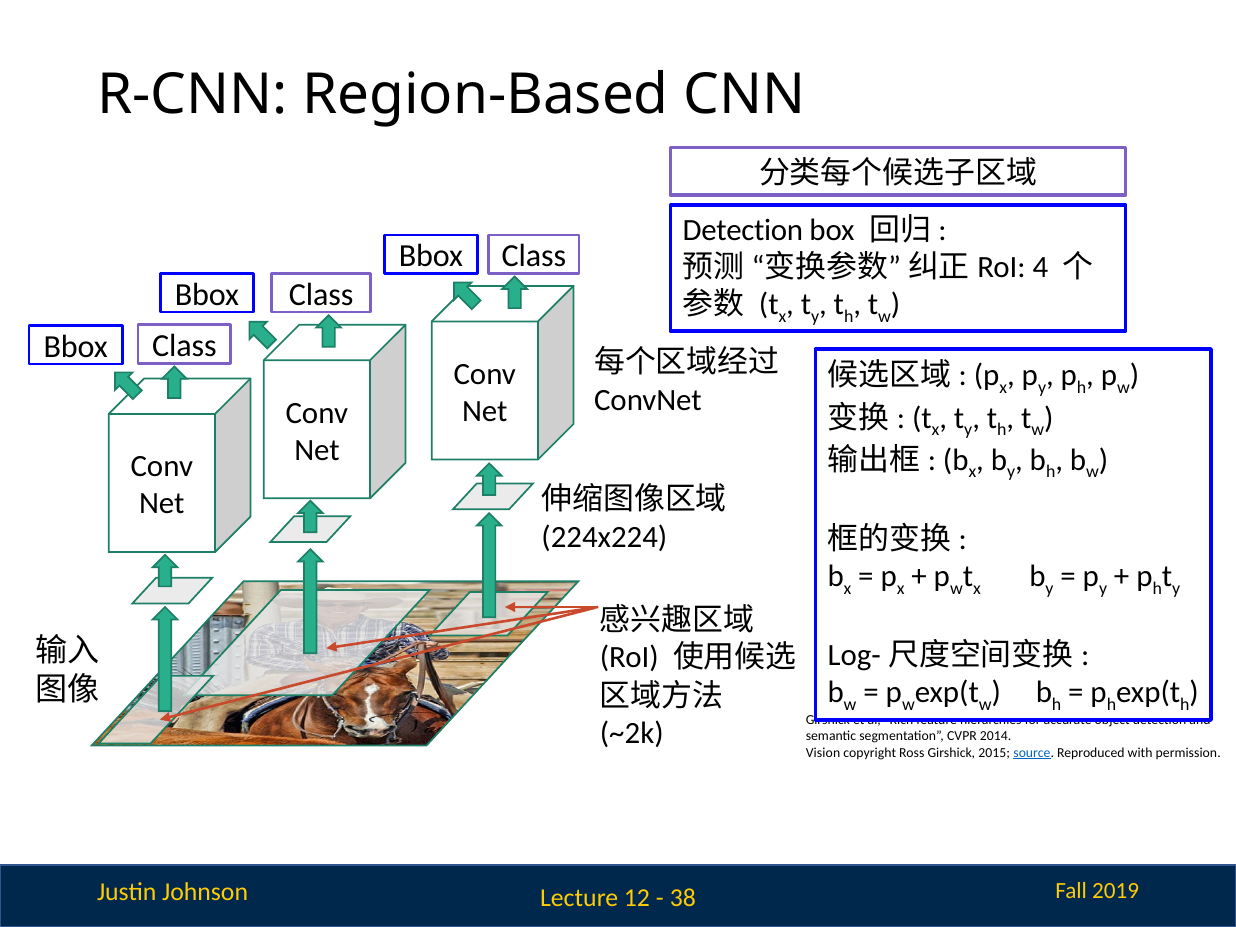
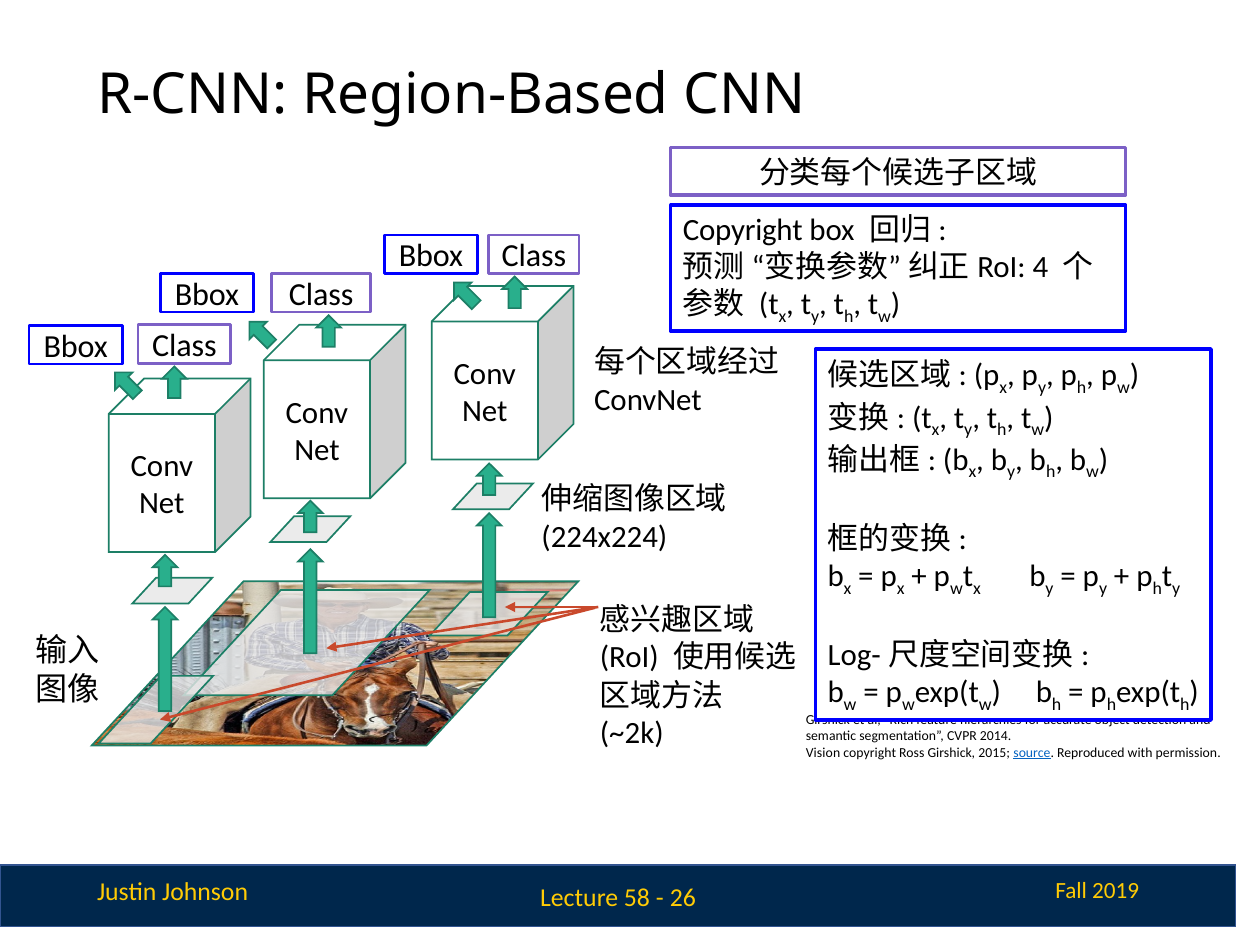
Detection at (743, 231): Detection -> Copyright
12: 12 -> 58
38: 38 -> 26
